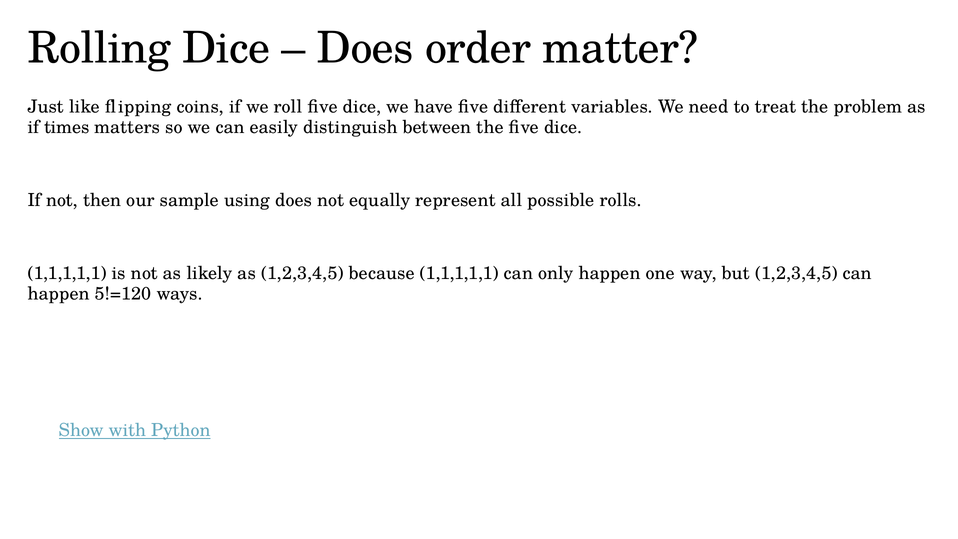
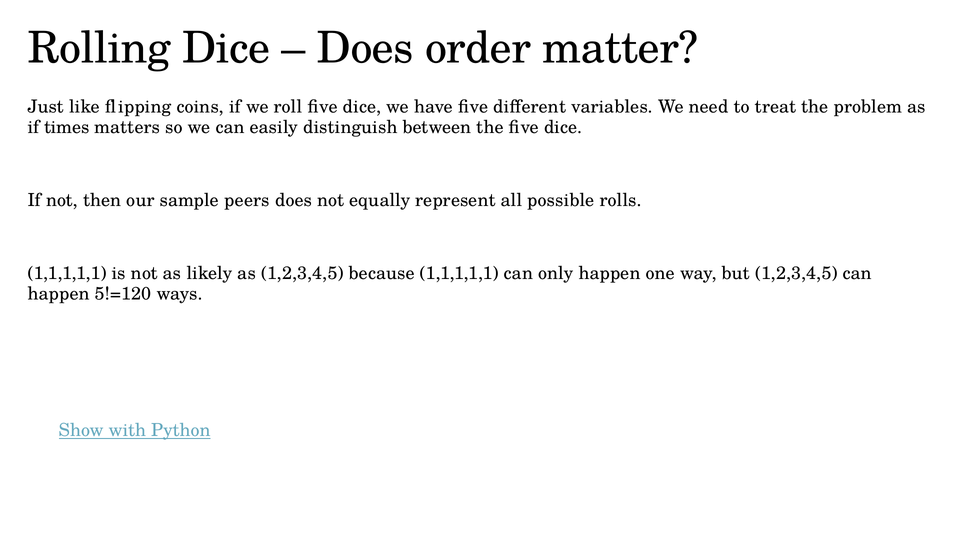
using: using -> peers
